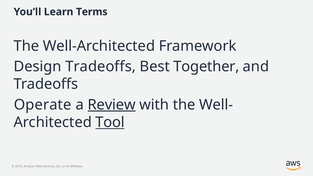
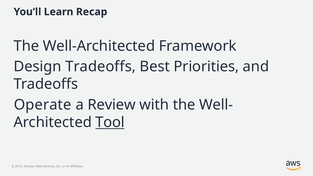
Terms: Terms -> Recap
Together: Together -> Priorities
Review underline: present -> none
